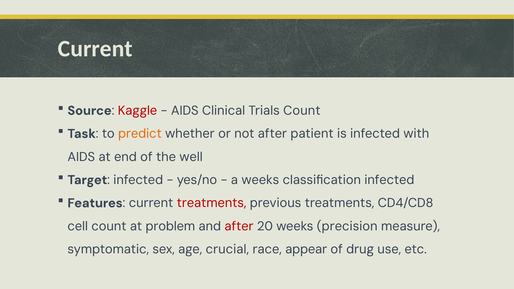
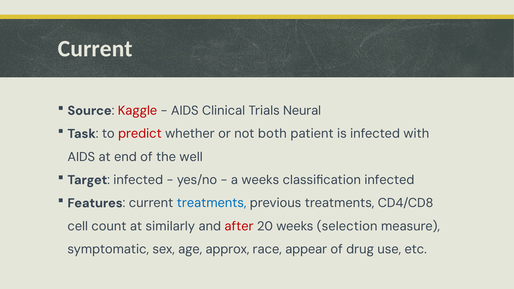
Trials Count: Count -> Neural
predict colour: orange -> red
not after: after -> both
treatments at (212, 203) colour: red -> blue
problem: problem -> similarly
precision: precision -> selection
crucial: crucial -> approx
